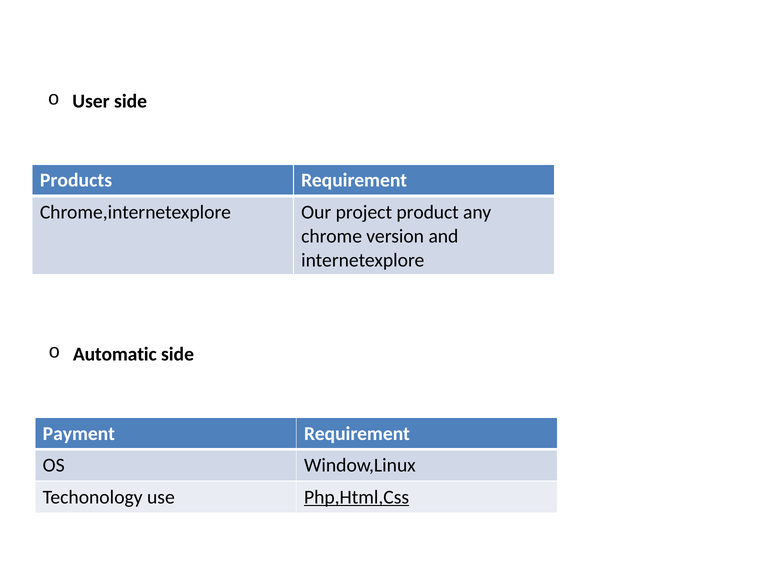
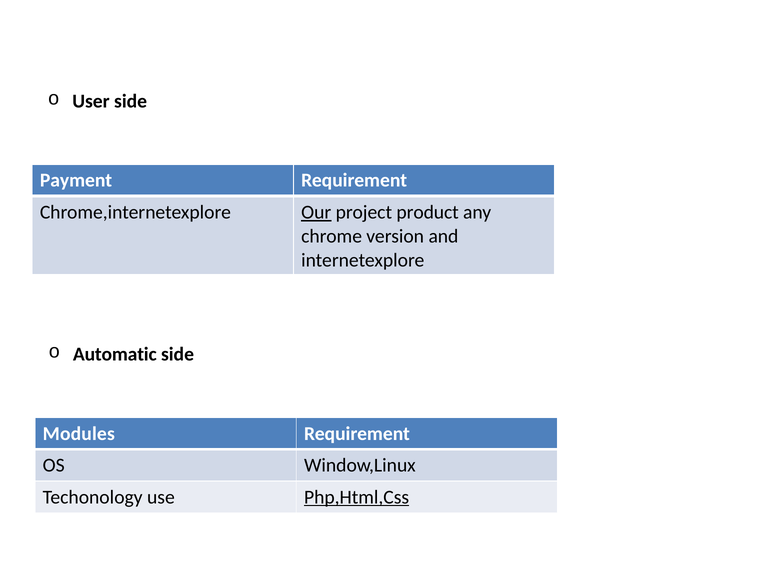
Products: Products -> Payment
Our underline: none -> present
Payment: Payment -> Modules
